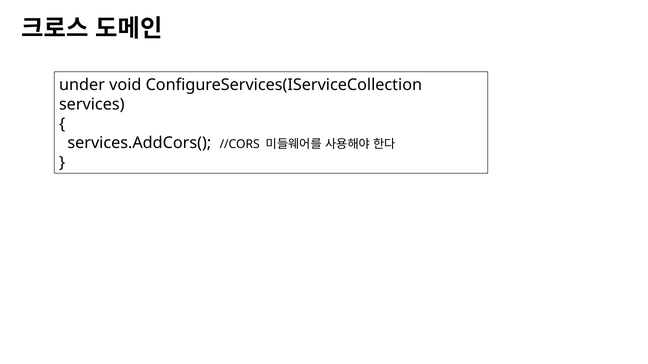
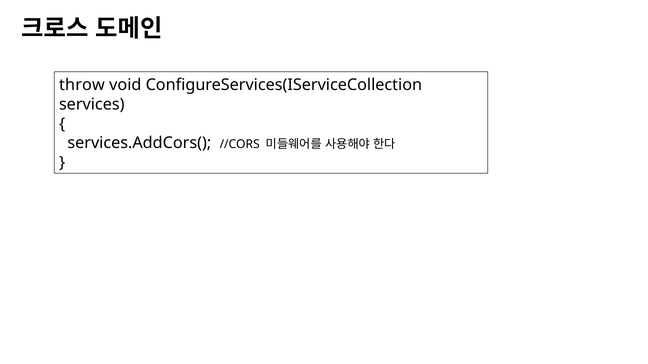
under: under -> throw
